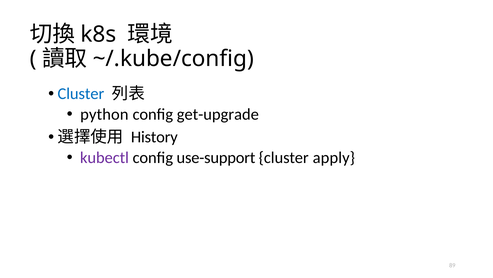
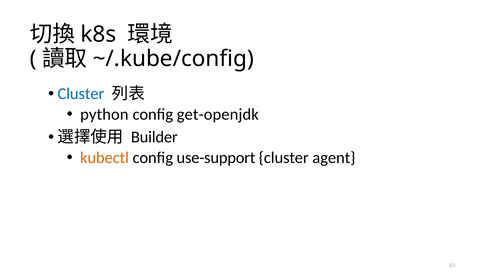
get-upgrade: get-upgrade -> get-openjdk
History: History -> Builder
kubectl colour: purple -> orange
apply: apply -> agent
